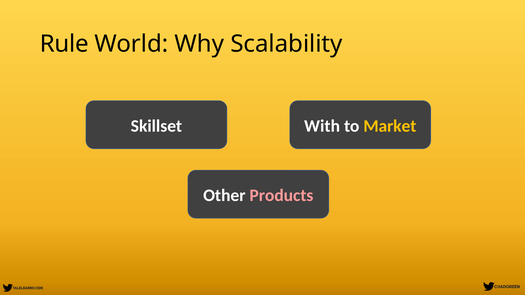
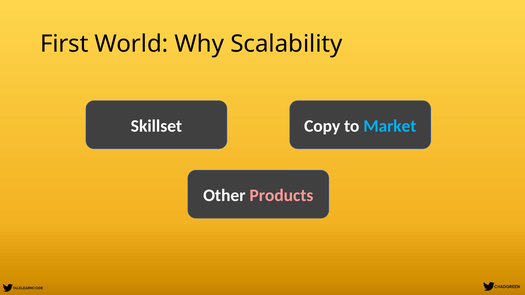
Rule: Rule -> First
With: With -> Copy
Market colour: yellow -> light blue
